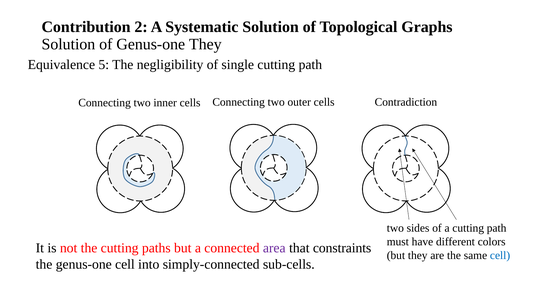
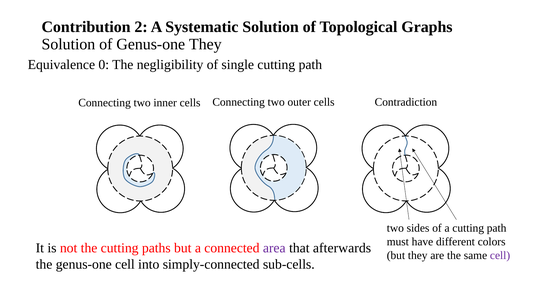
5: 5 -> 0
constraints: constraints -> afterwards
cell at (500, 255) colour: blue -> purple
